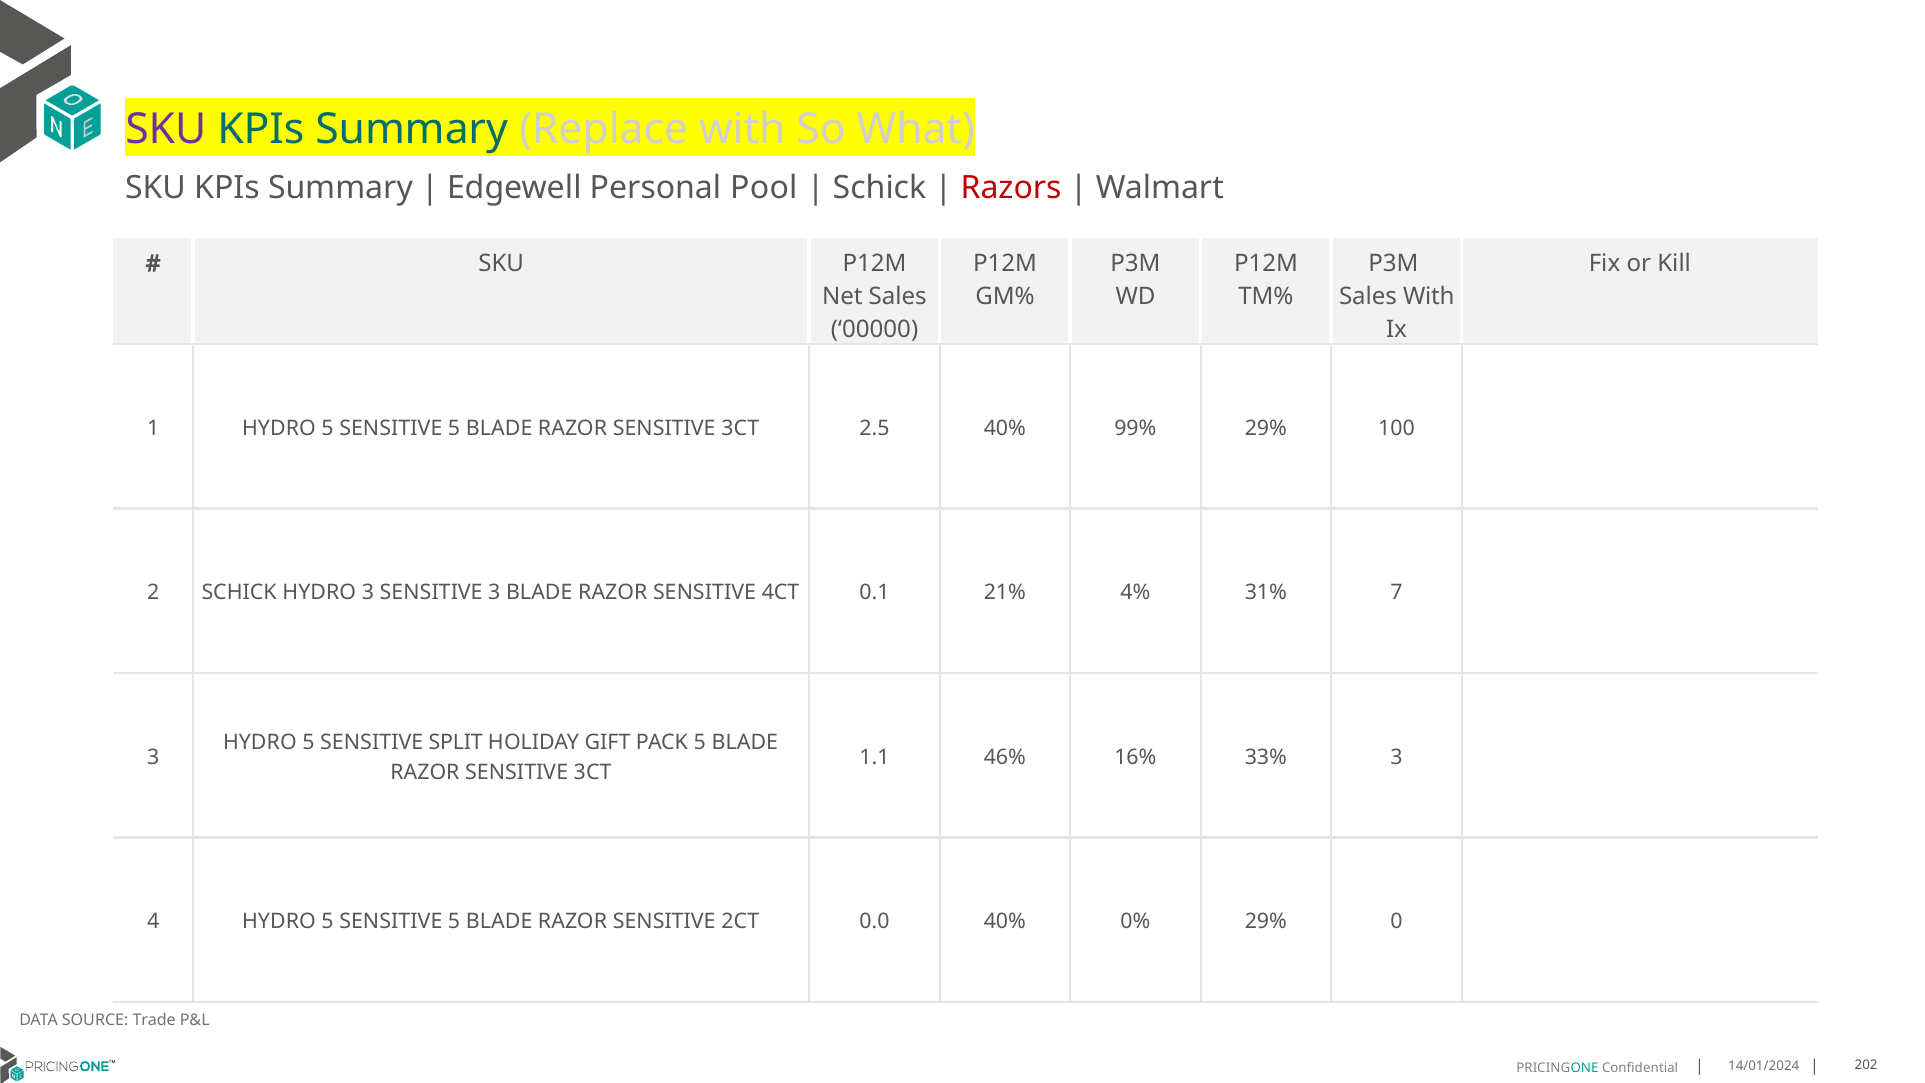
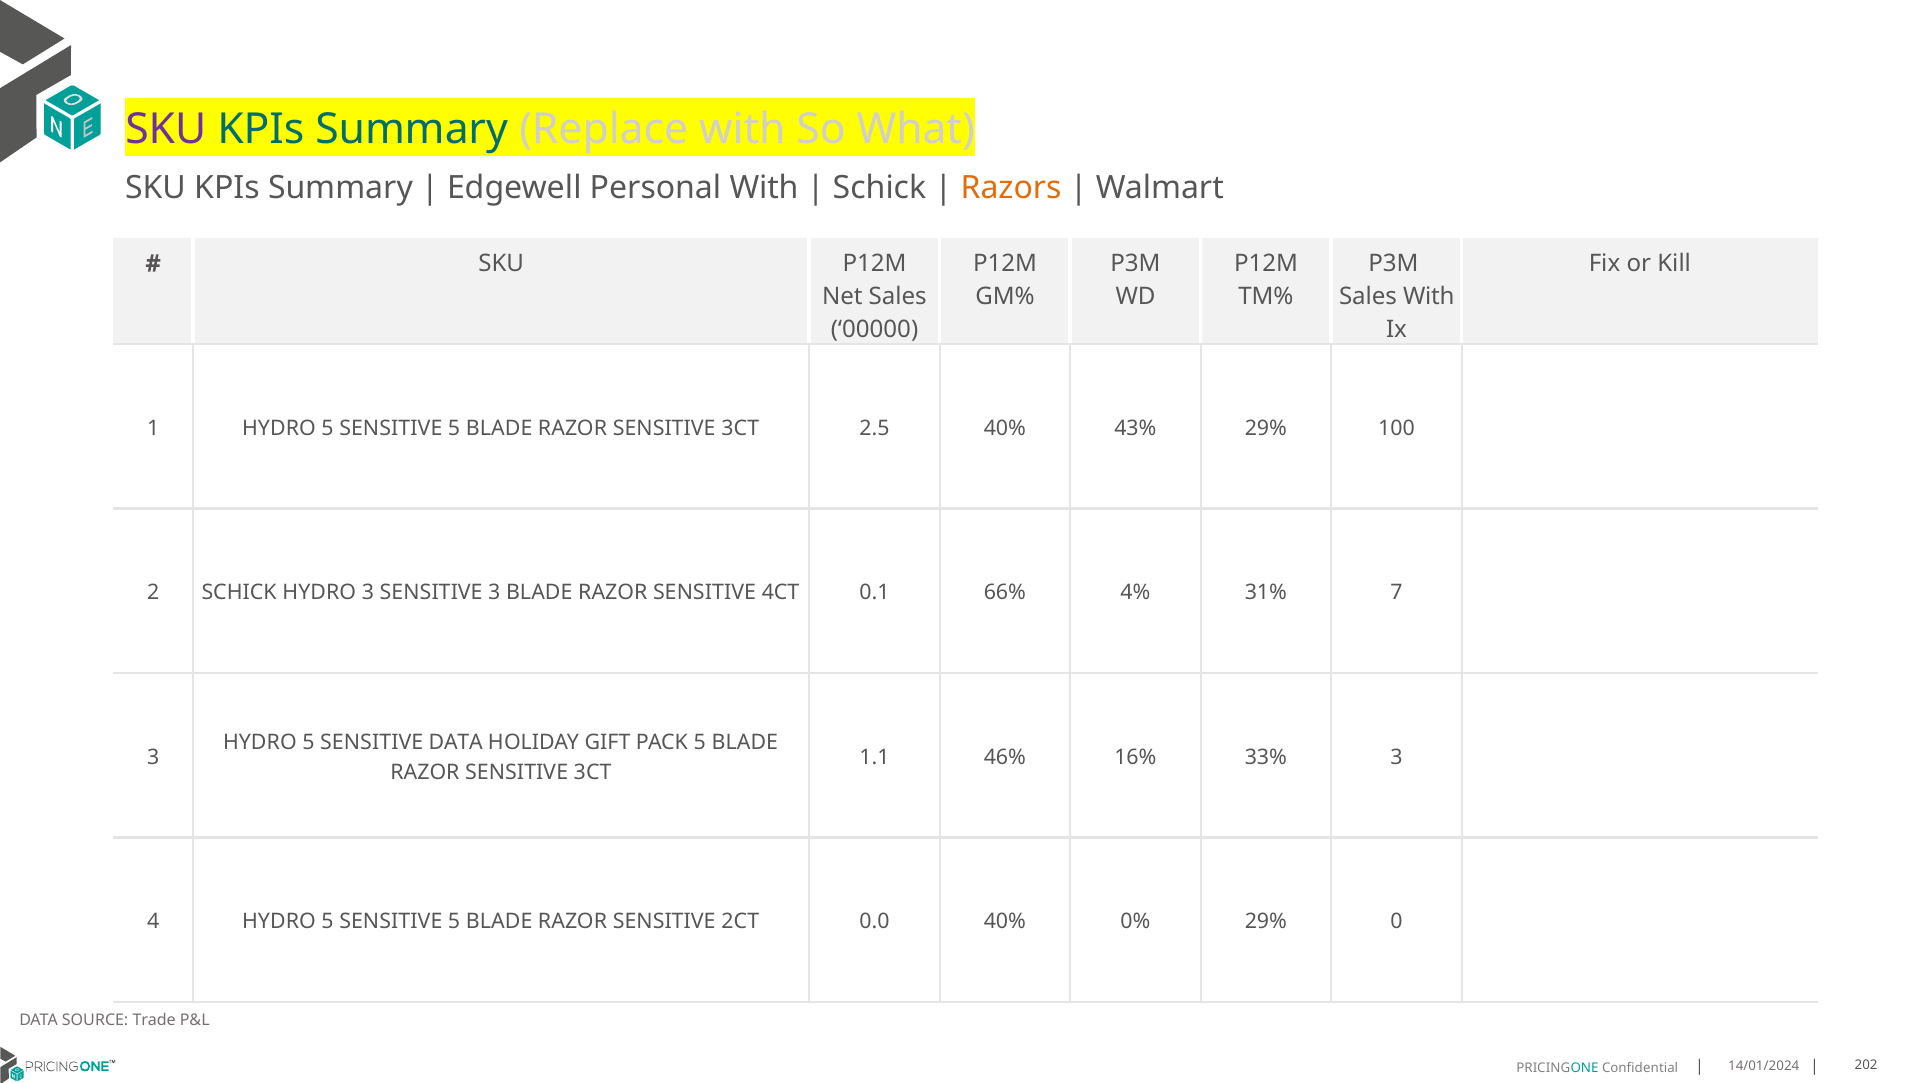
Personal Pool: Pool -> With
Razors colour: red -> orange
99%: 99% -> 43%
21%: 21% -> 66%
SENSITIVE SPLIT: SPLIT -> DATA
